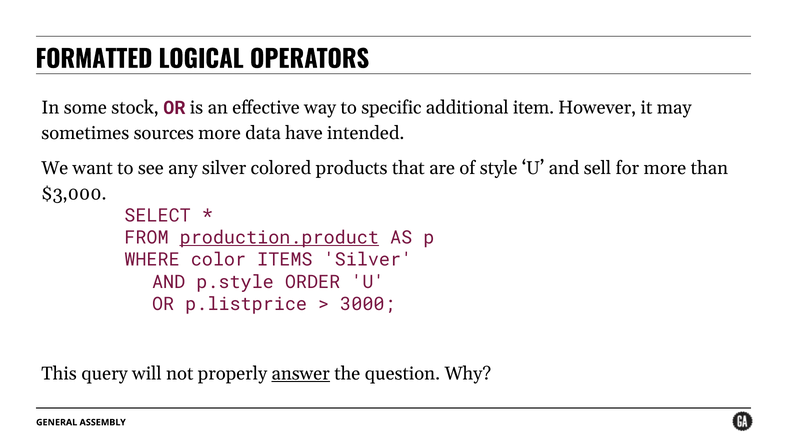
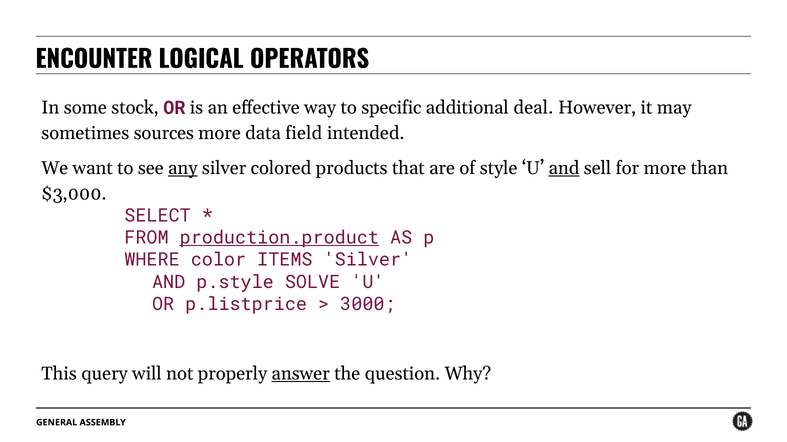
FORMATTED: FORMATTED -> ENCOUNTER
item: item -> deal
have: have -> field
any underline: none -> present
and at (564, 168) underline: none -> present
ORDER: ORDER -> SOLVE
